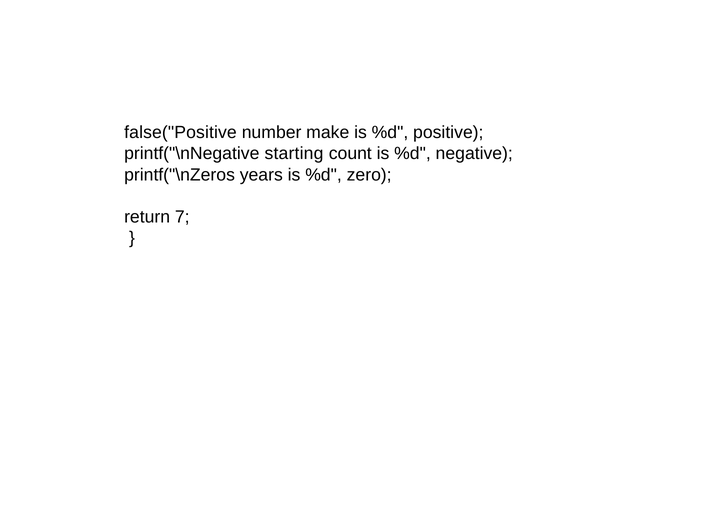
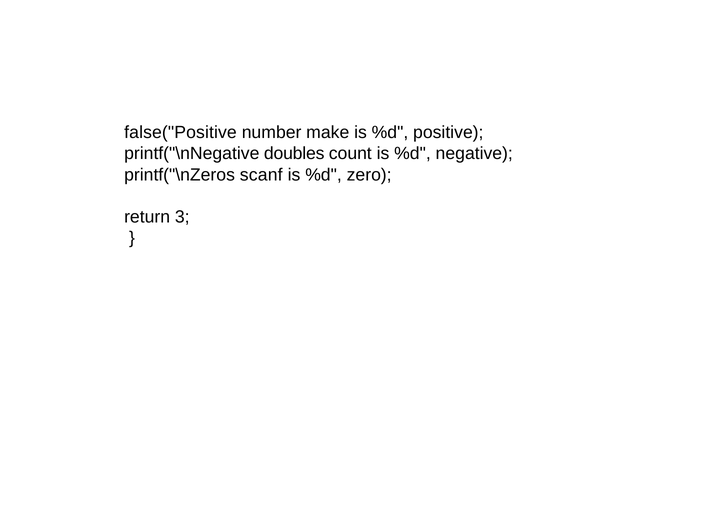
starting: starting -> doubles
years: years -> scanf
7: 7 -> 3
